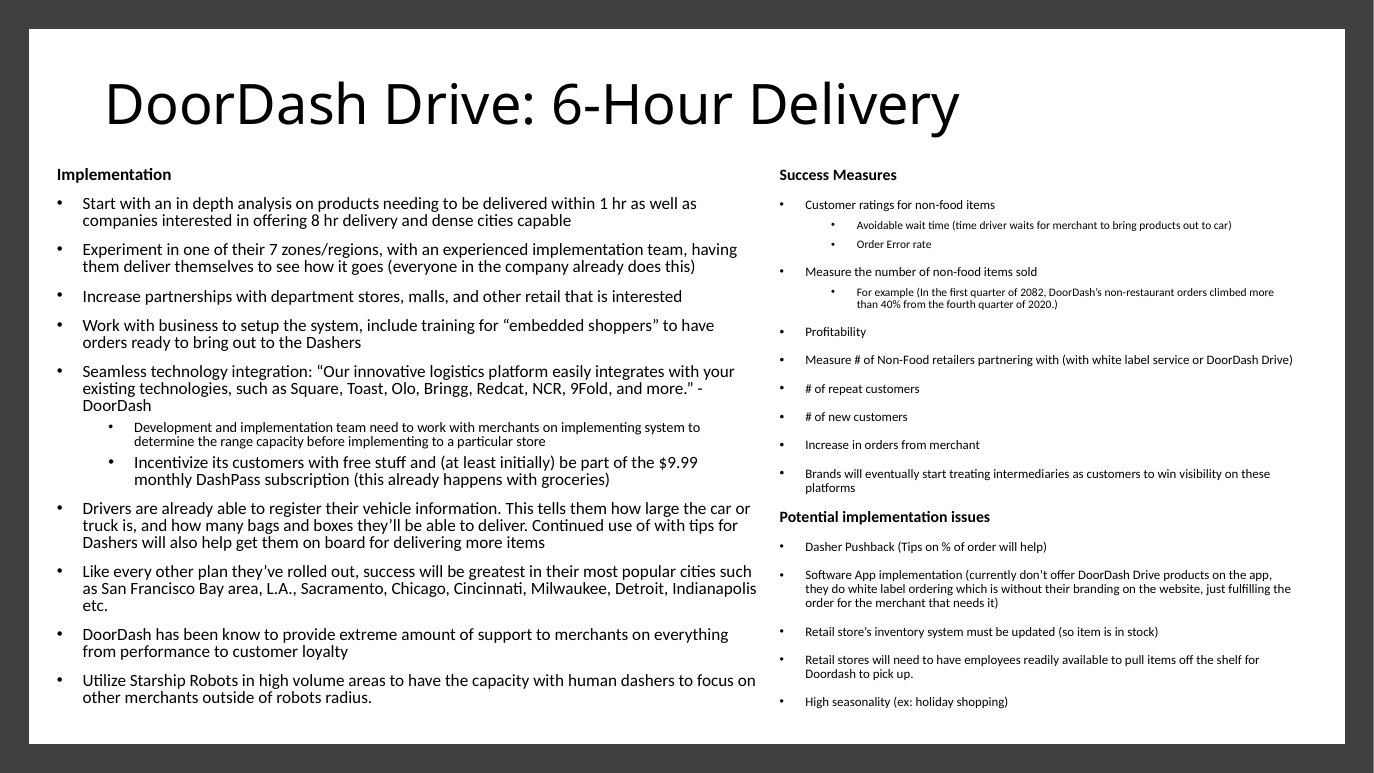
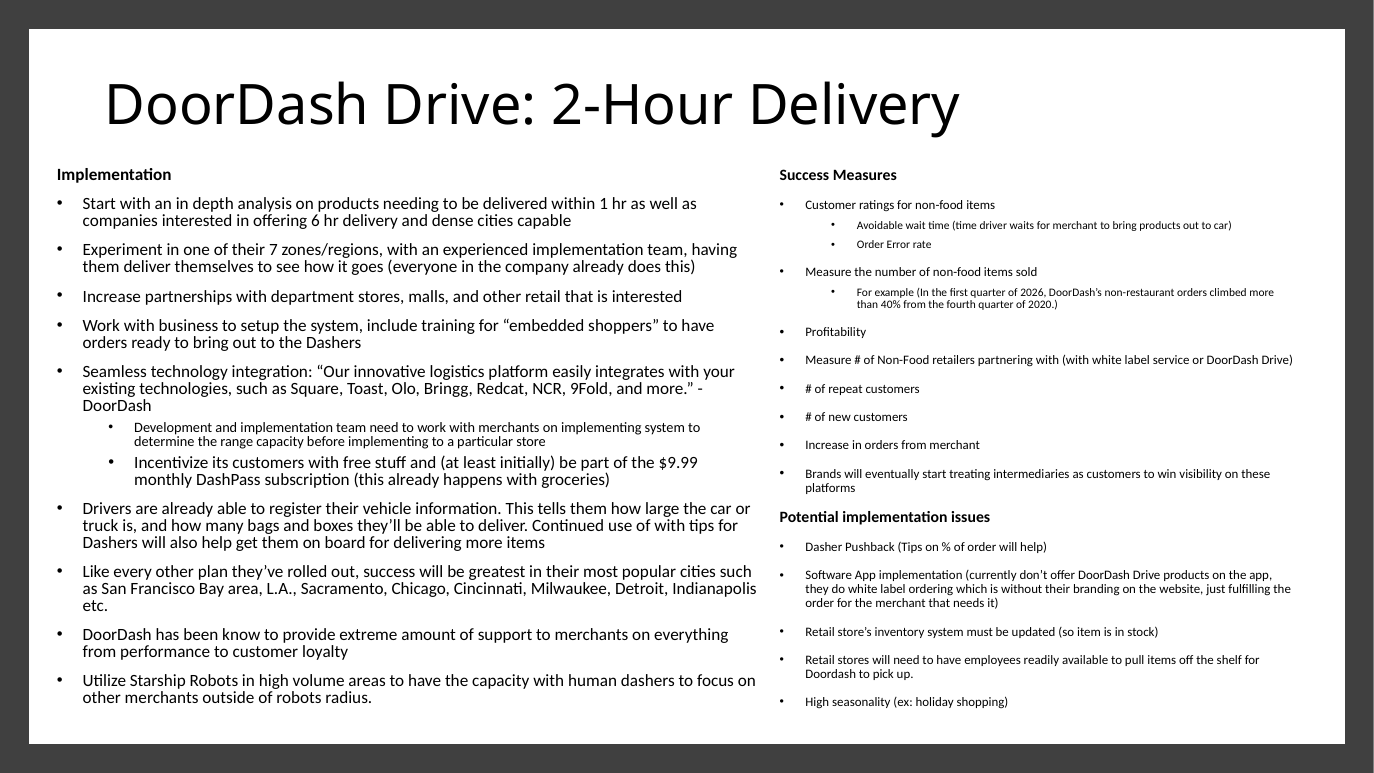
6-Hour: 6-Hour -> 2-Hour
8: 8 -> 6
2082: 2082 -> 2026
